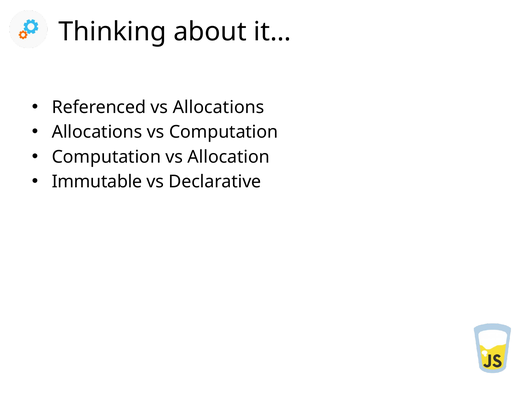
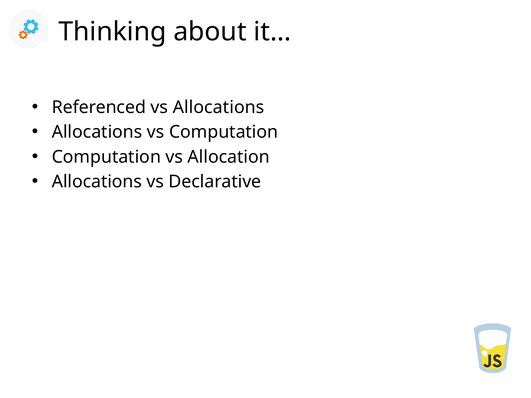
Immutable at (97, 182): Immutable -> Allocations
